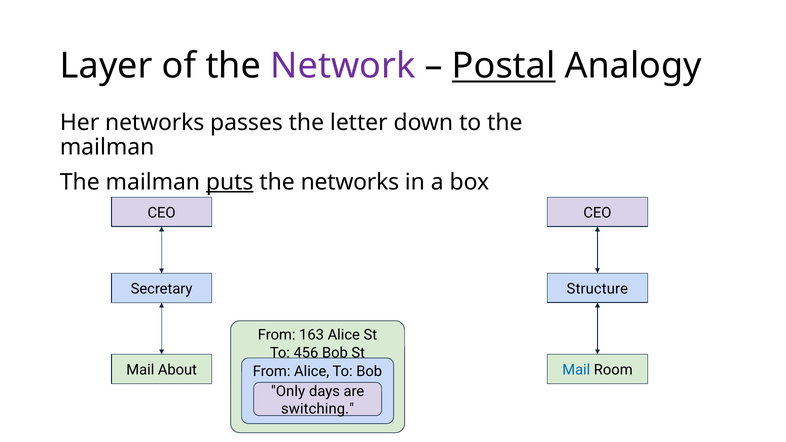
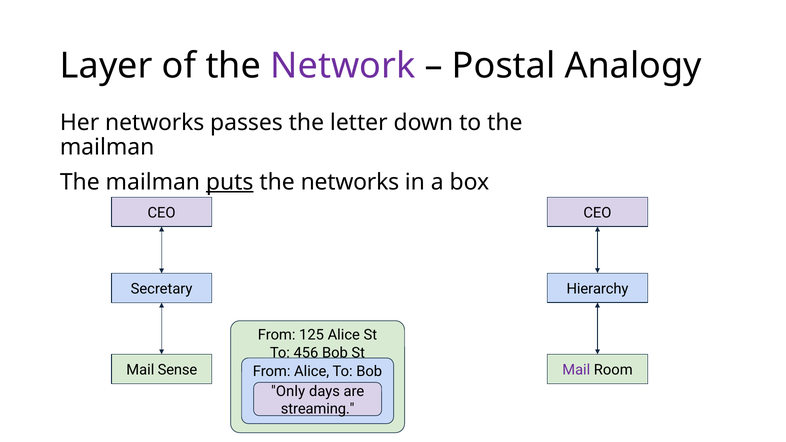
Postal underline: present -> none
Structure: Structure -> Hierarchy
163: 163 -> 125
About: About -> Sense
Mail at (576, 370) colour: blue -> purple
switching: switching -> streaming
